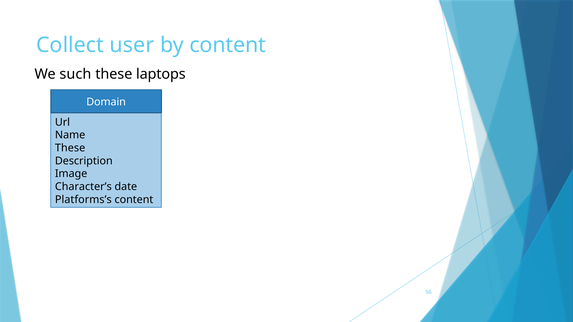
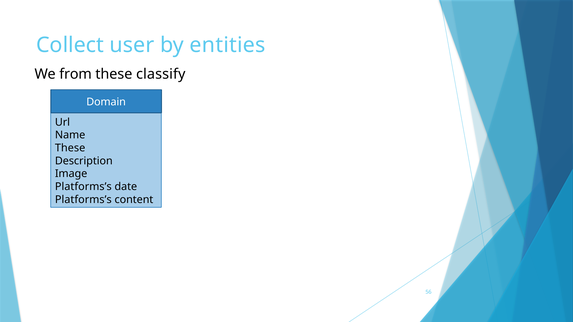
by content: content -> entities
such: such -> from
laptops: laptops -> classify
Character’s at (83, 187): Character’s -> Platforms’s
